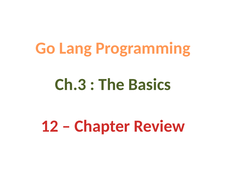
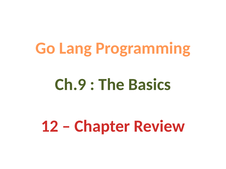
Ch.3: Ch.3 -> Ch.9
